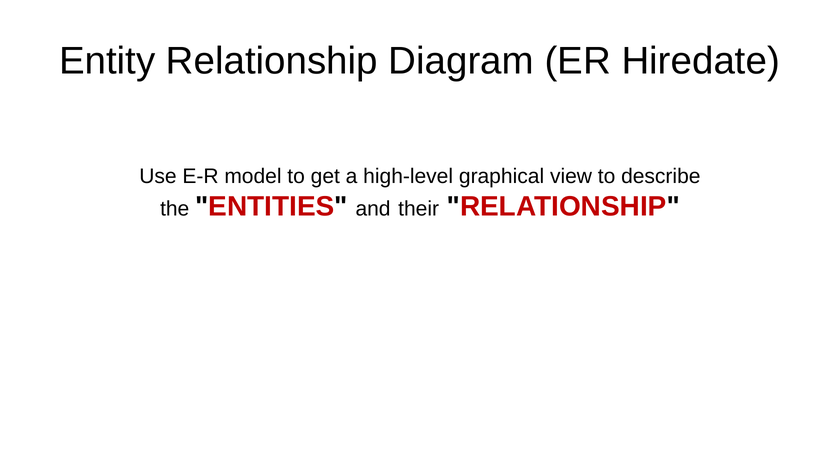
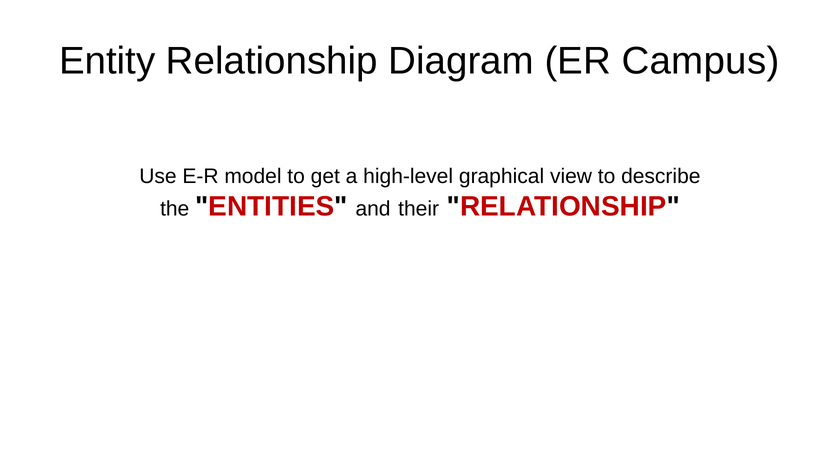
Hiredate: Hiredate -> Campus
